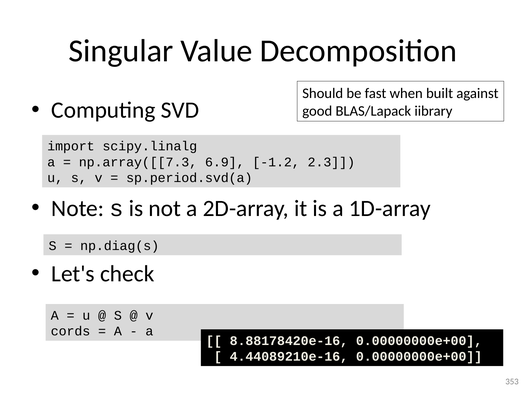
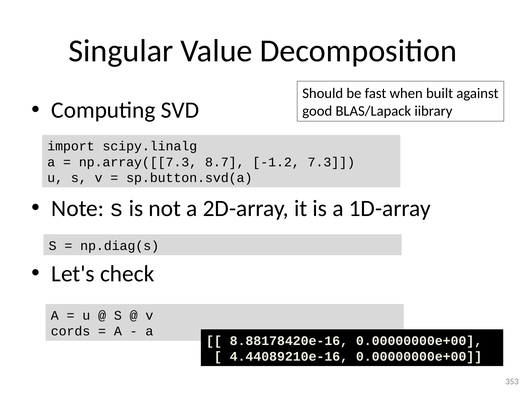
6.9: 6.9 -> 8.7
2.3: 2.3 -> 7.3
sp.period.svd(a: sp.period.svd(a -> sp.button.svd(a
